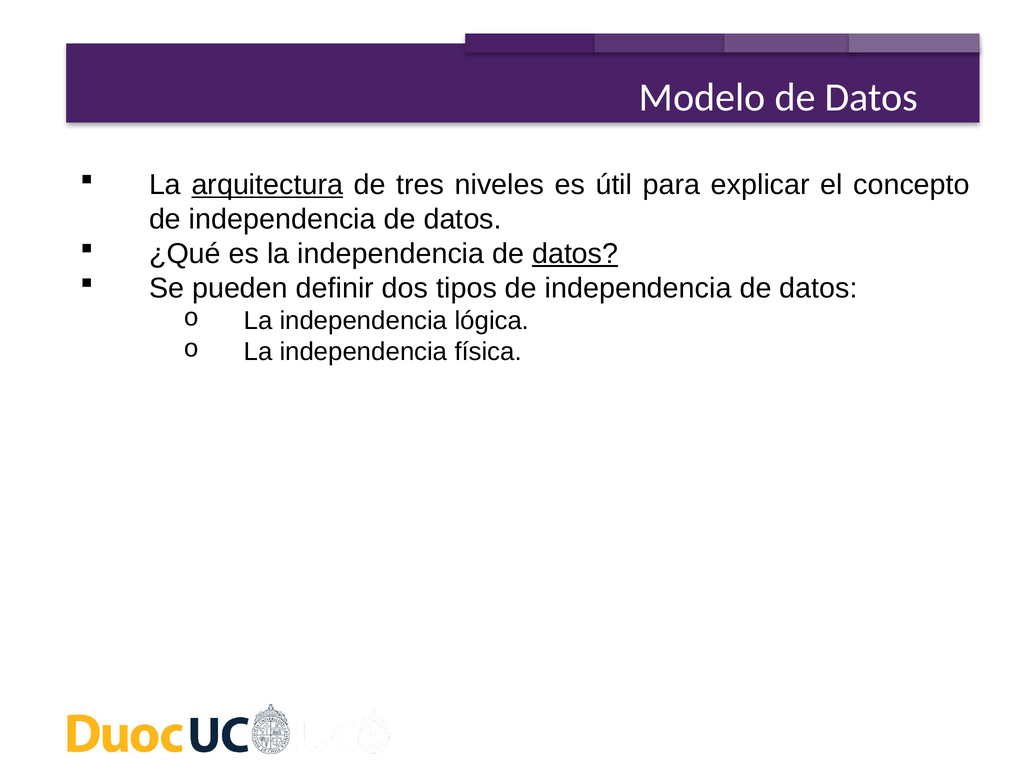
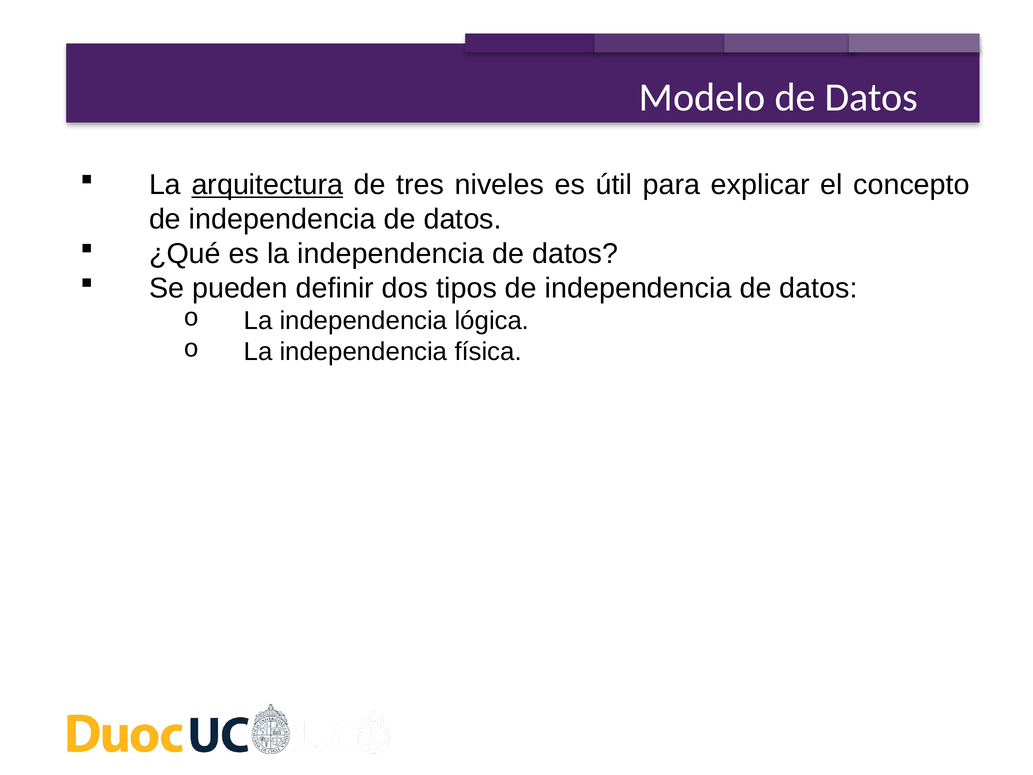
datos at (575, 254) underline: present -> none
